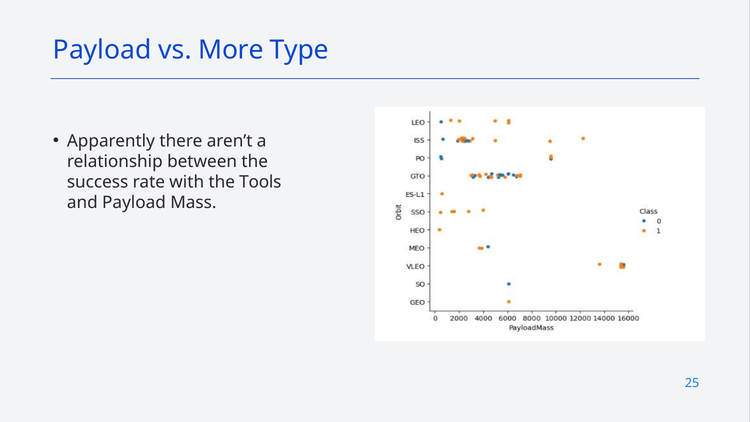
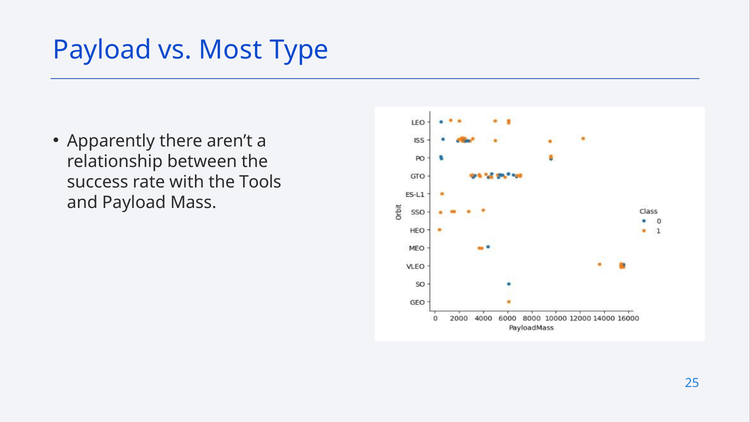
More: More -> Most
